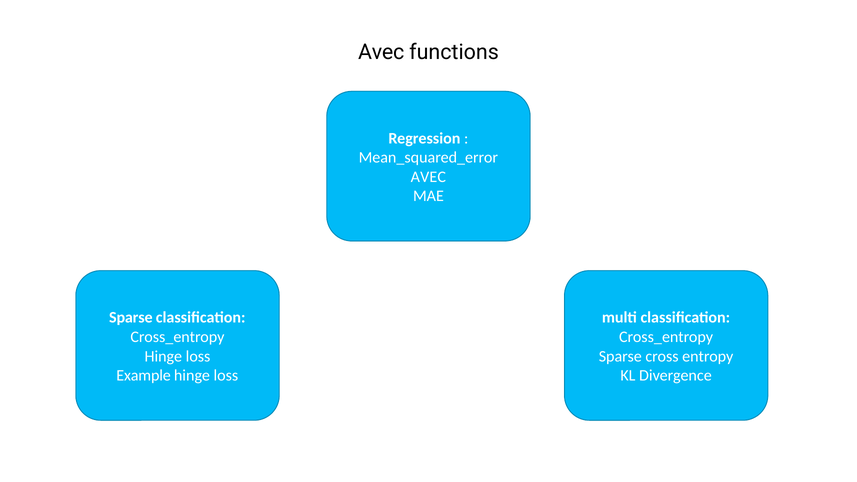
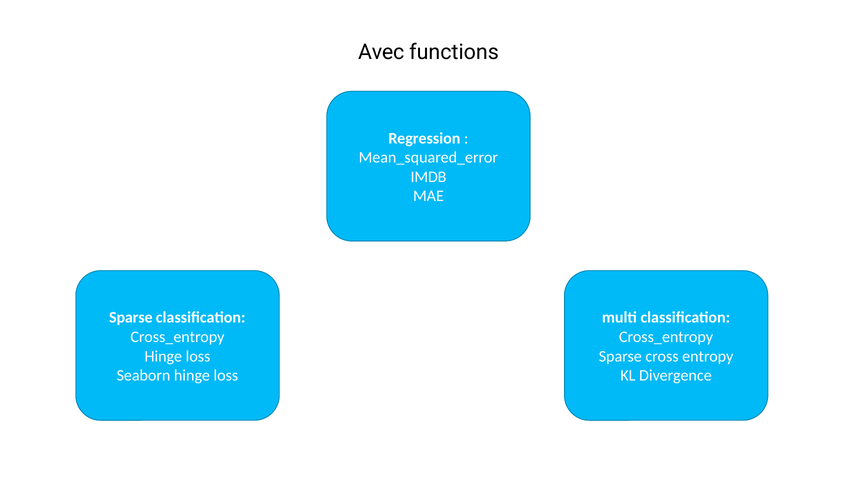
AVEC at (428, 177): AVEC -> IMDB
Example: Example -> Seaborn
